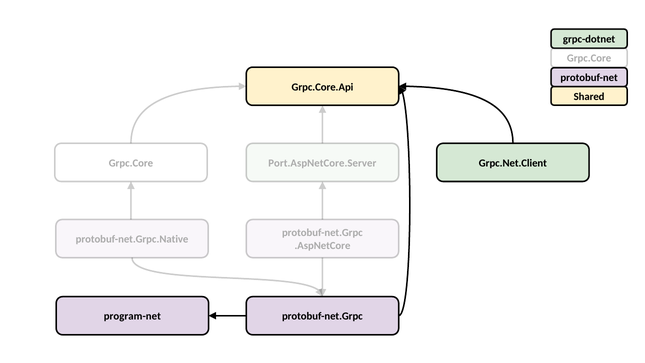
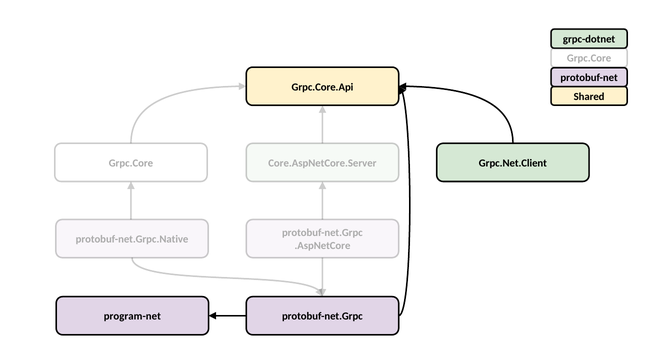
Port.AspNetCore.Server: Port.AspNetCore.Server -> Core.AspNetCore.Server
